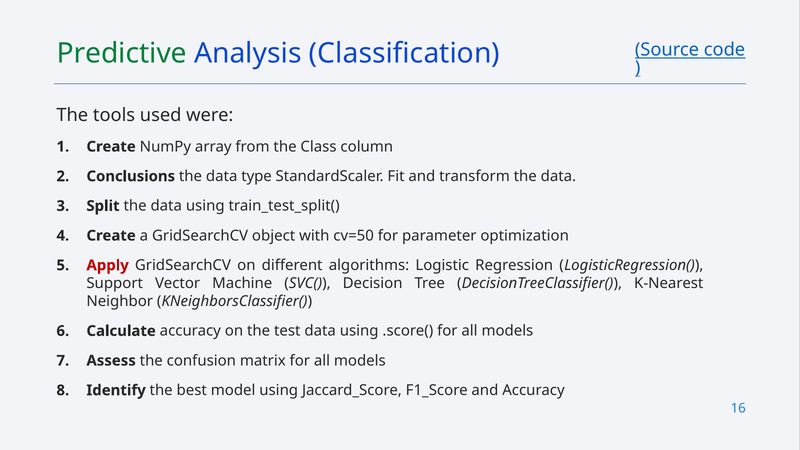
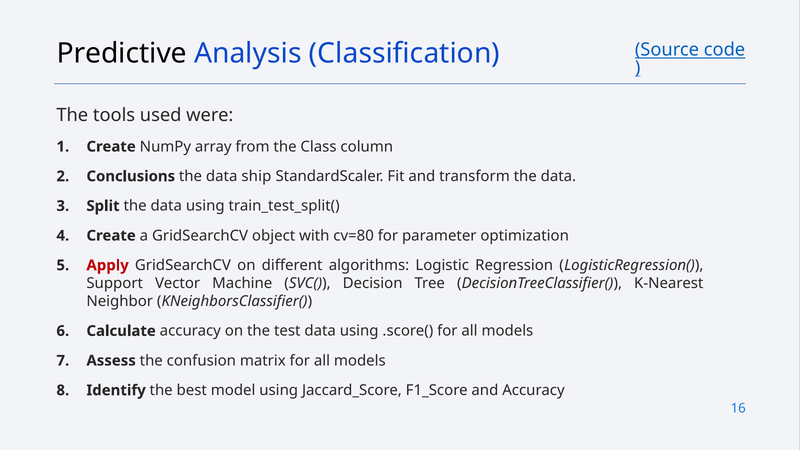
Predictive colour: green -> black
type: type -> ship
cv=50: cv=50 -> cv=80
